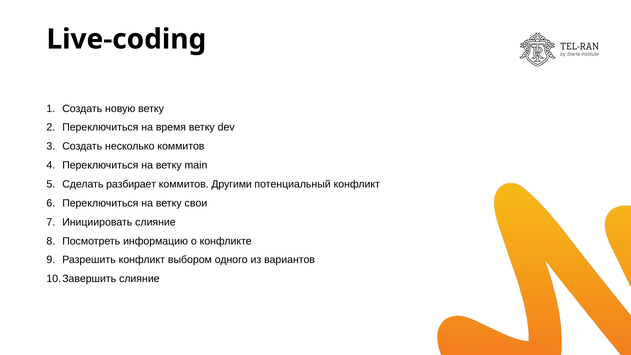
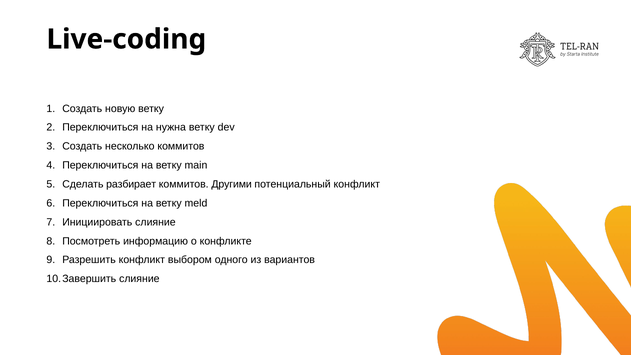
время: время -> нужна
свои: свои -> meld
